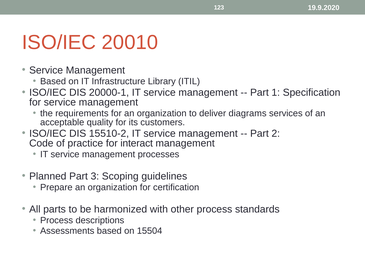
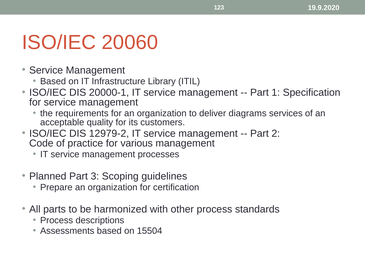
20010: 20010 -> 20060
15510-2: 15510-2 -> 12979-2
interact: interact -> various
